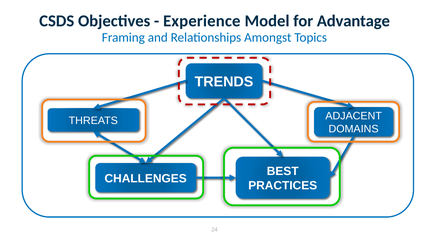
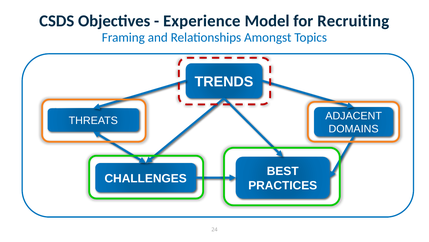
Advantage: Advantage -> Recruiting
